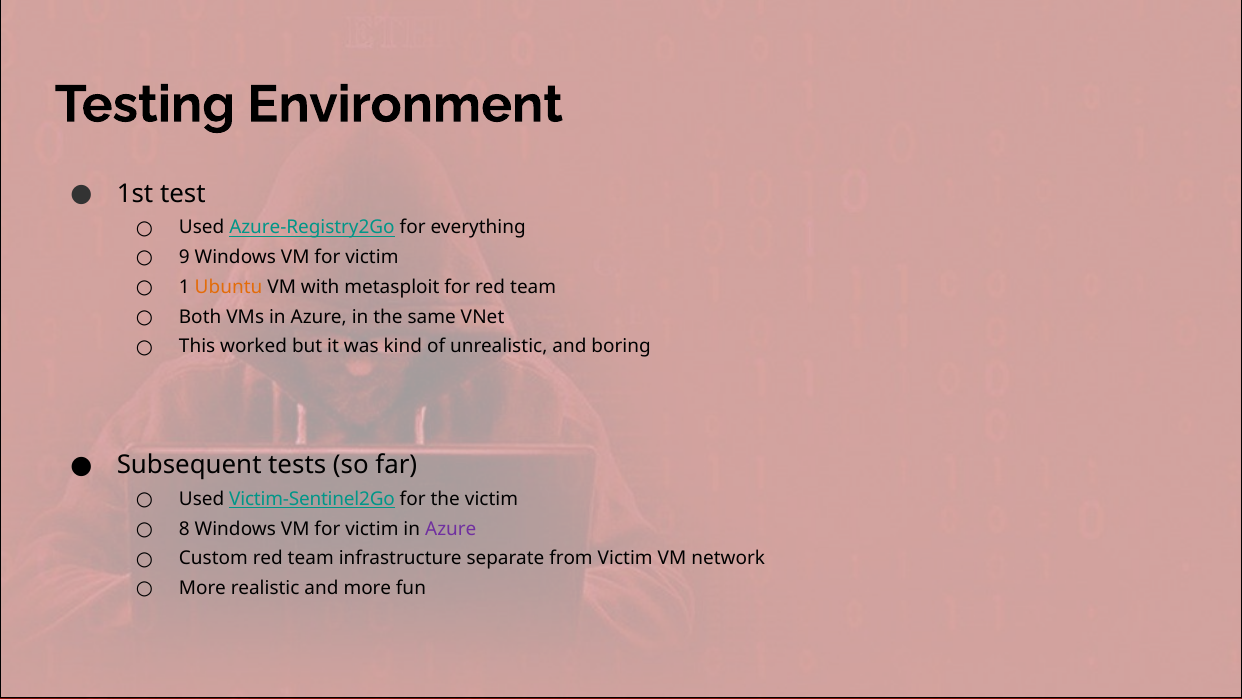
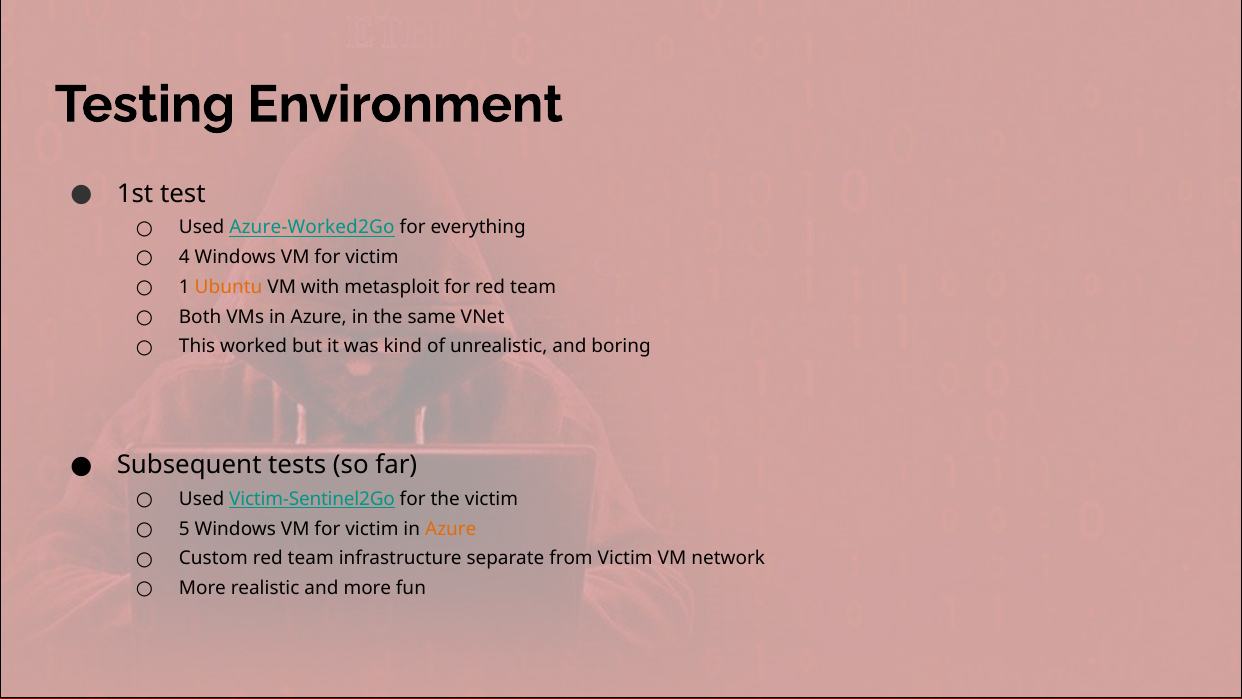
Azure-Registry2Go: Azure-Registry2Go -> Azure-Worked2Go
9: 9 -> 4
8: 8 -> 5
Azure at (451, 529) colour: purple -> orange
